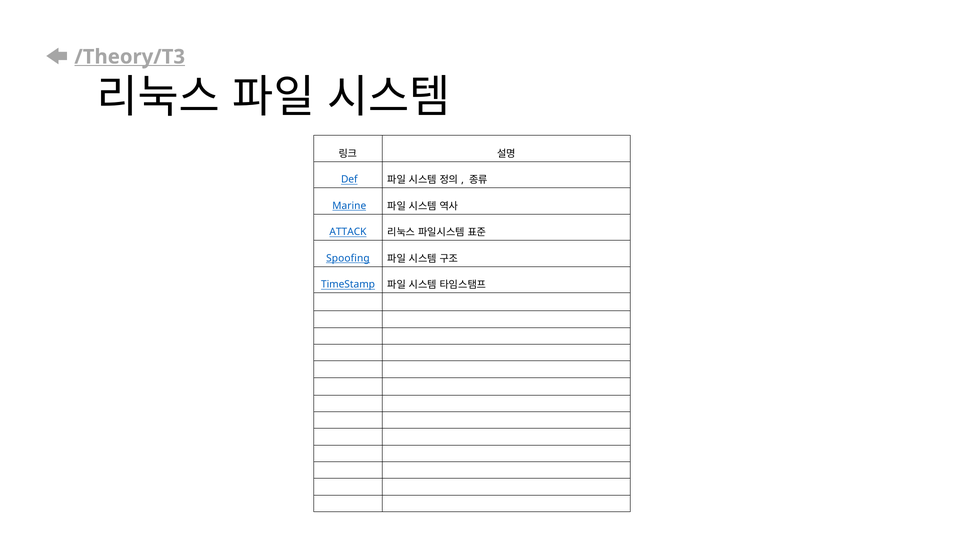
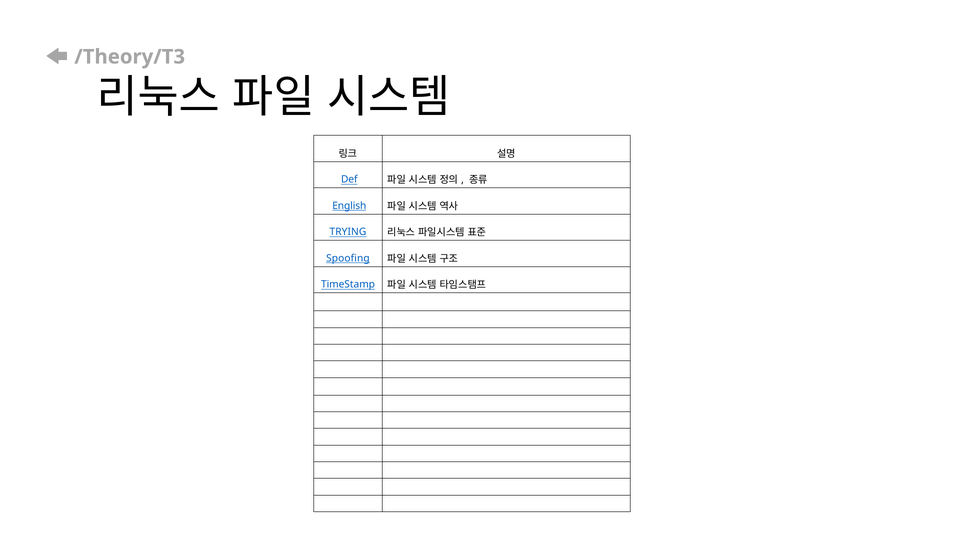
/Theory/T3 underline: present -> none
Marine: Marine -> English
ATTACK: ATTACK -> TRYING
